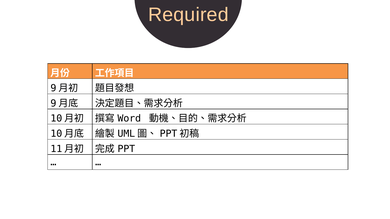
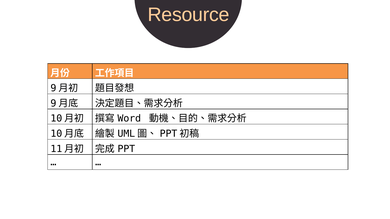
Required: Required -> Resource
